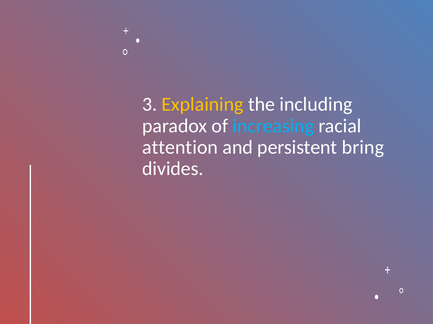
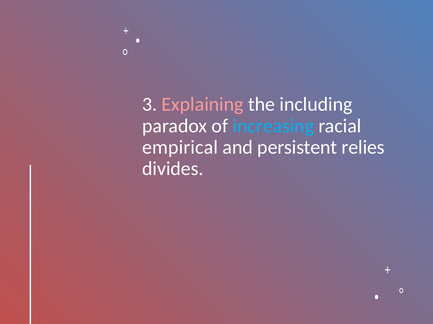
Explaining colour: yellow -> pink
attention: attention -> empirical
bring: bring -> relies
